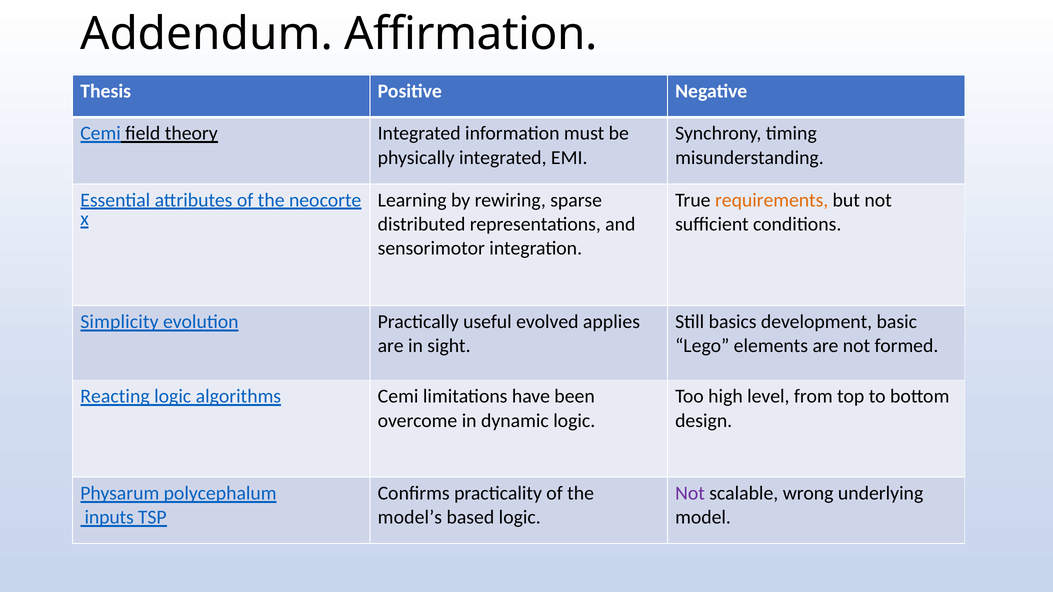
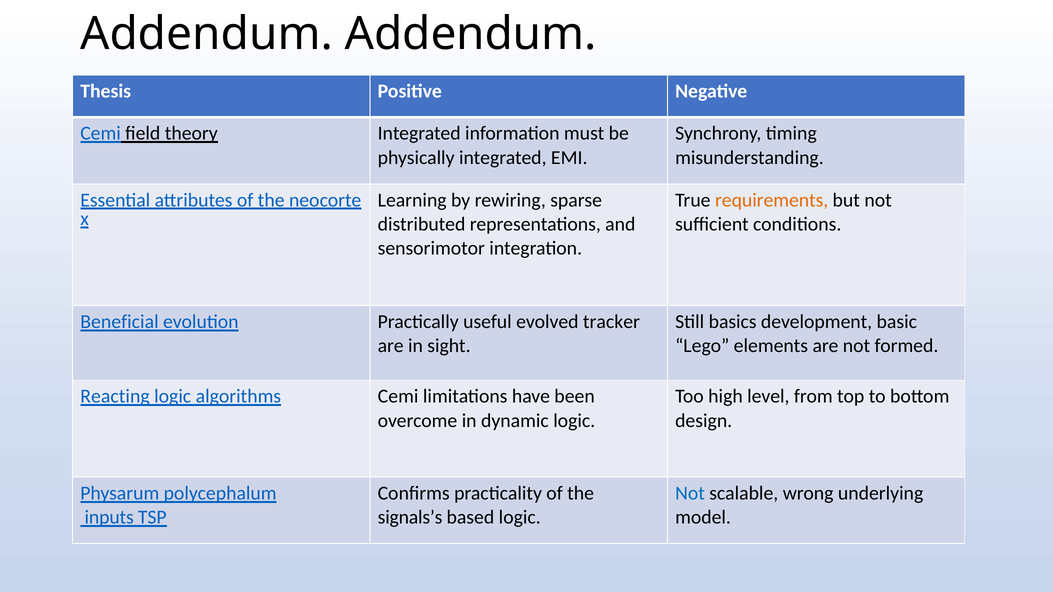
Addendum Affirmation: Affirmation -> Addendum
Simplicity: Simplicity -> Beneficial
applies: applies -> tracker
Not at (690, 494) colour: purple -> blue
model’s: model’s -> signals’s
